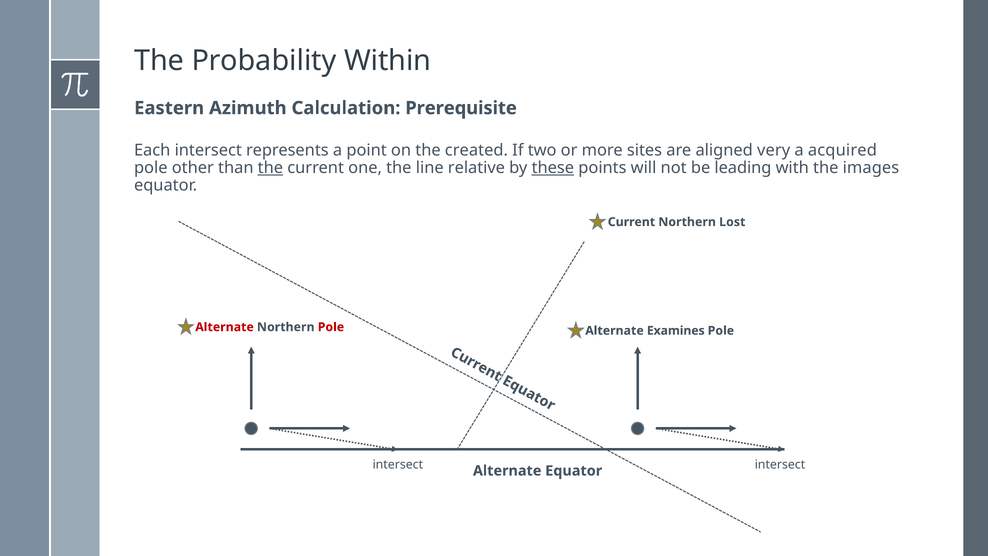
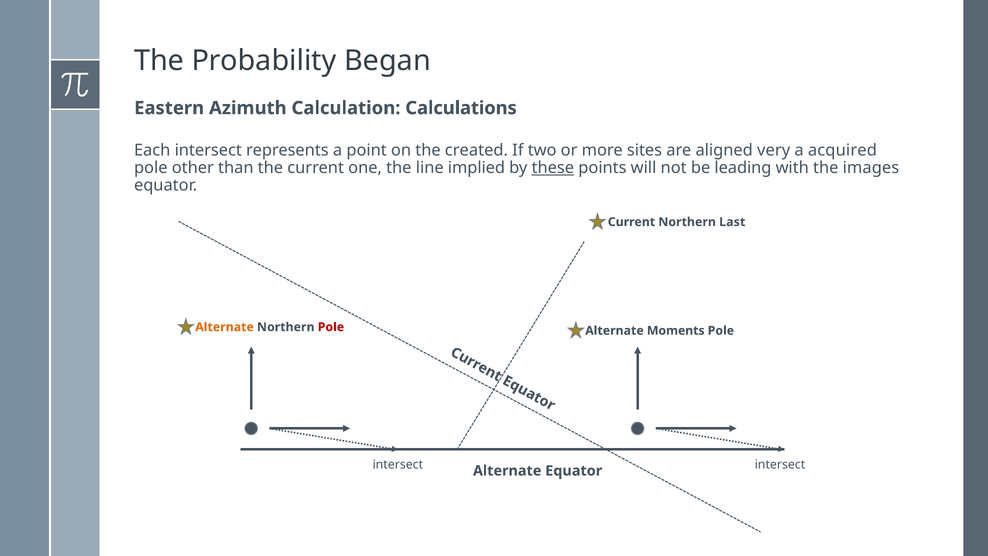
Within: Within -> Began
Prerequisite: Prerequisite -> Calculations
the at (270, 168) underline: present -> none
relative: relative -> implied
Lost: Lost -> Last
Alternate at (225, 327) colour: red -> orange
Examines: Examines -> Moments
